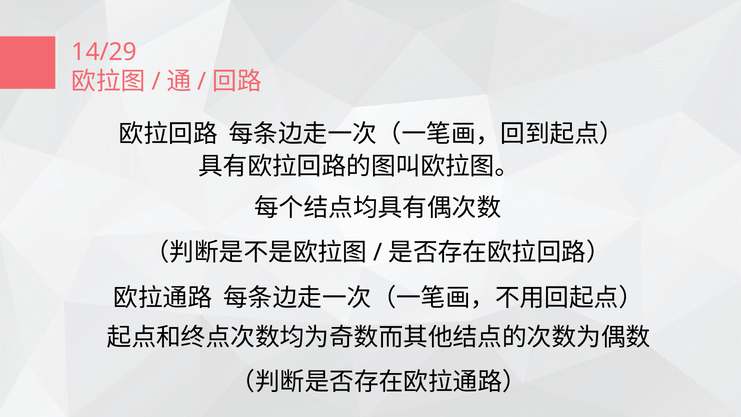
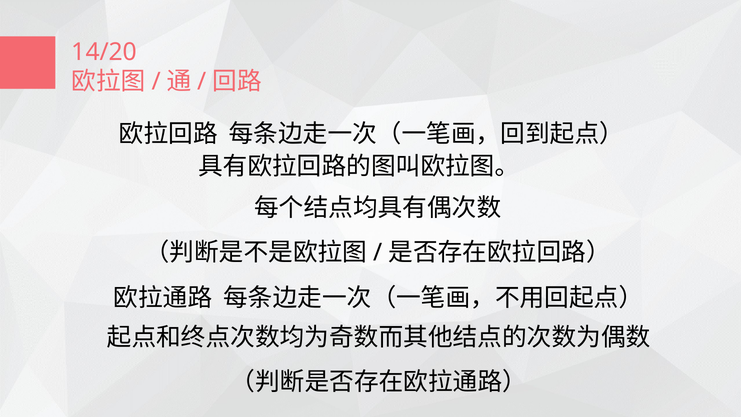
14/29: 14/29 -> 14/20
